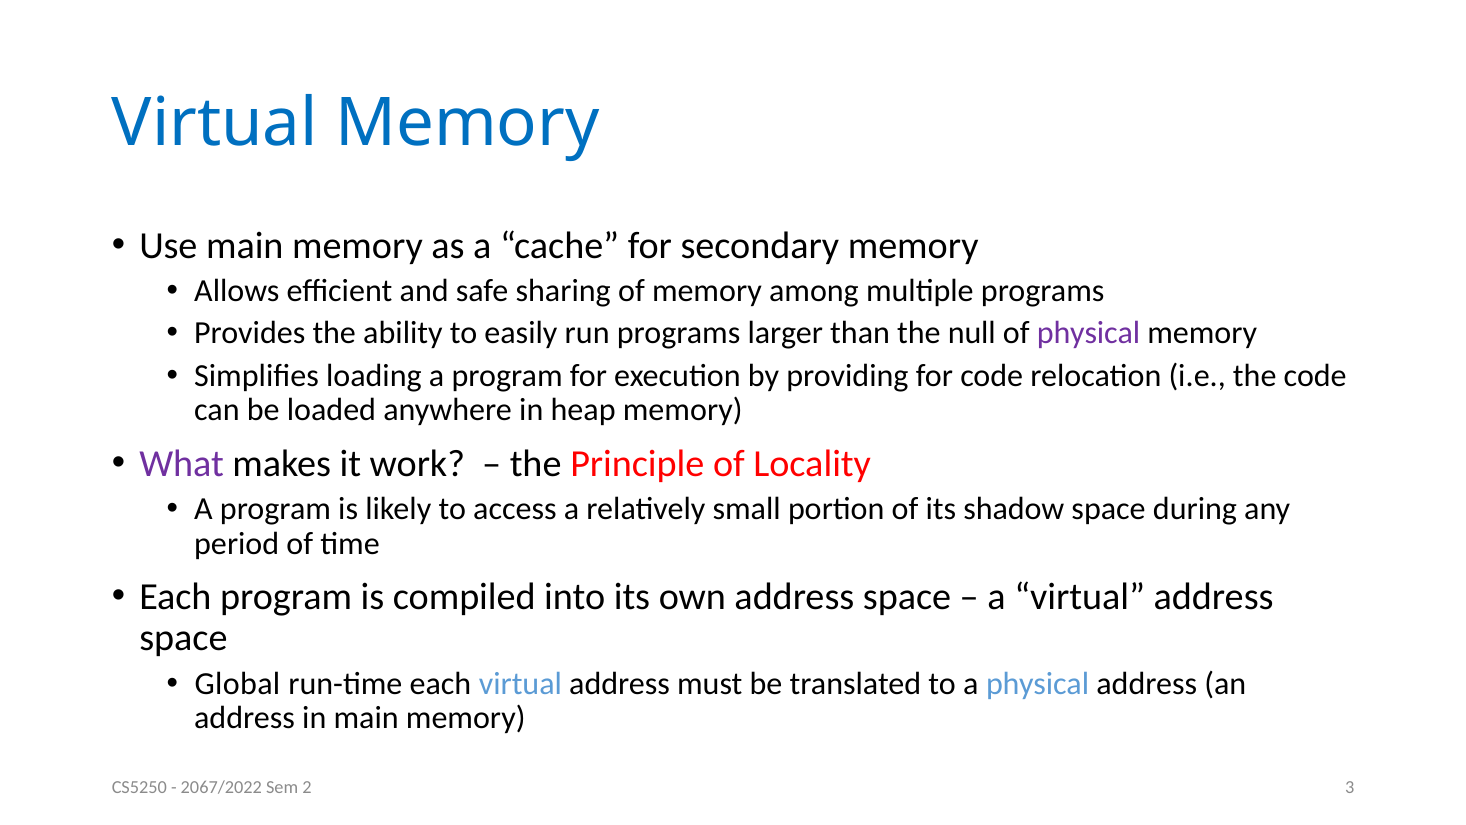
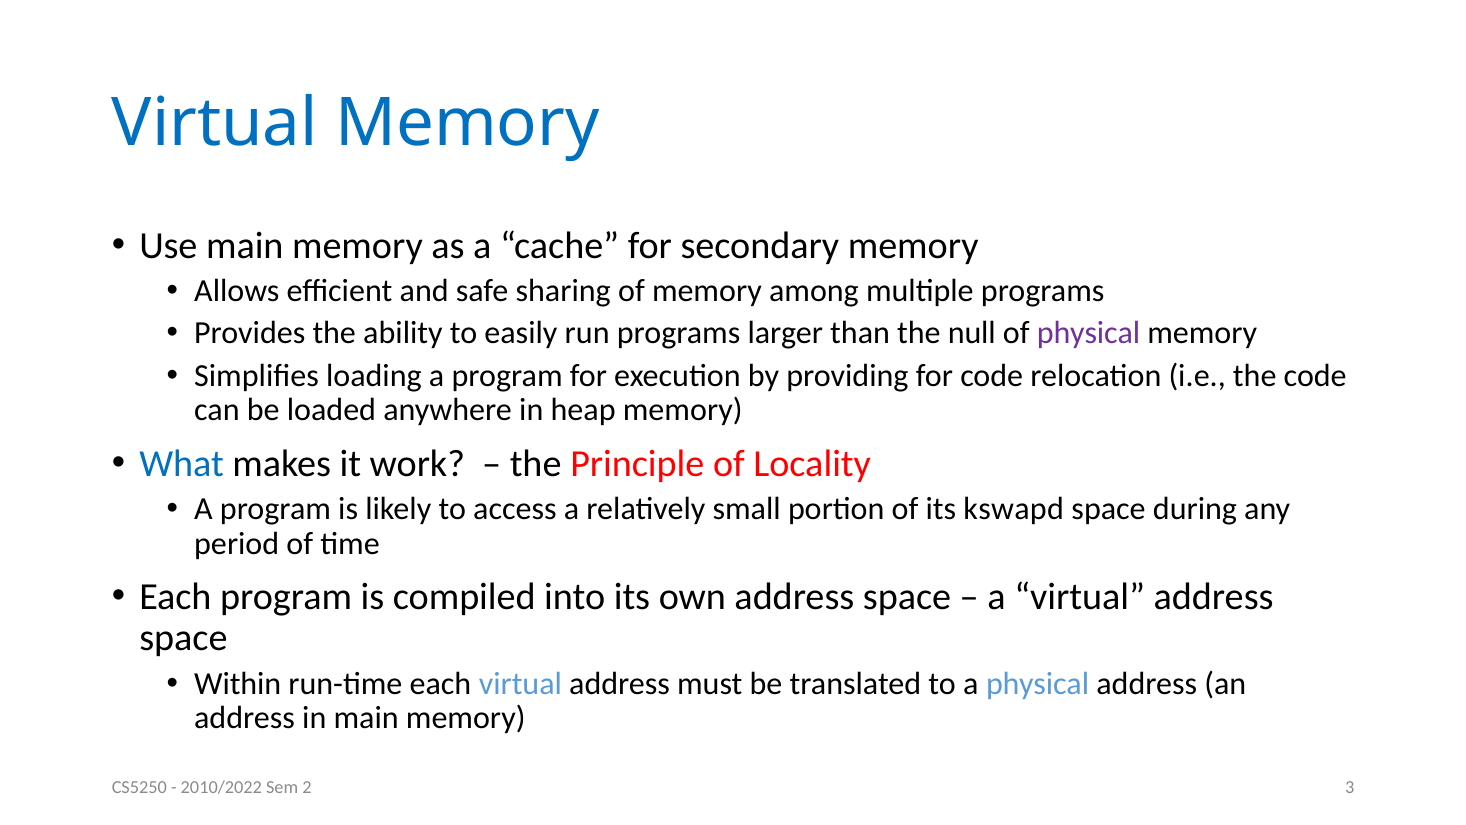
What colour: purple -> blue
shadow: shadow -> kswapd
Global: Global -> Within
2067/2022: 2067/2022 -> 2010/2022
